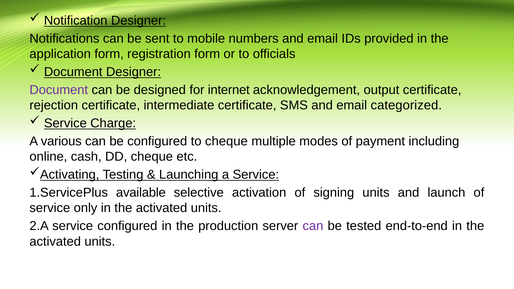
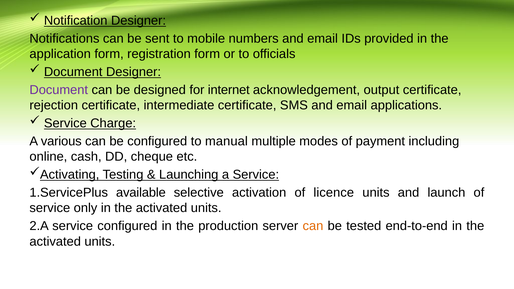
categorized: categorized -> applications
to cheque: cheque -> manual
signing: signing -> licence
can at (313, 226) colour: purple -> orange
